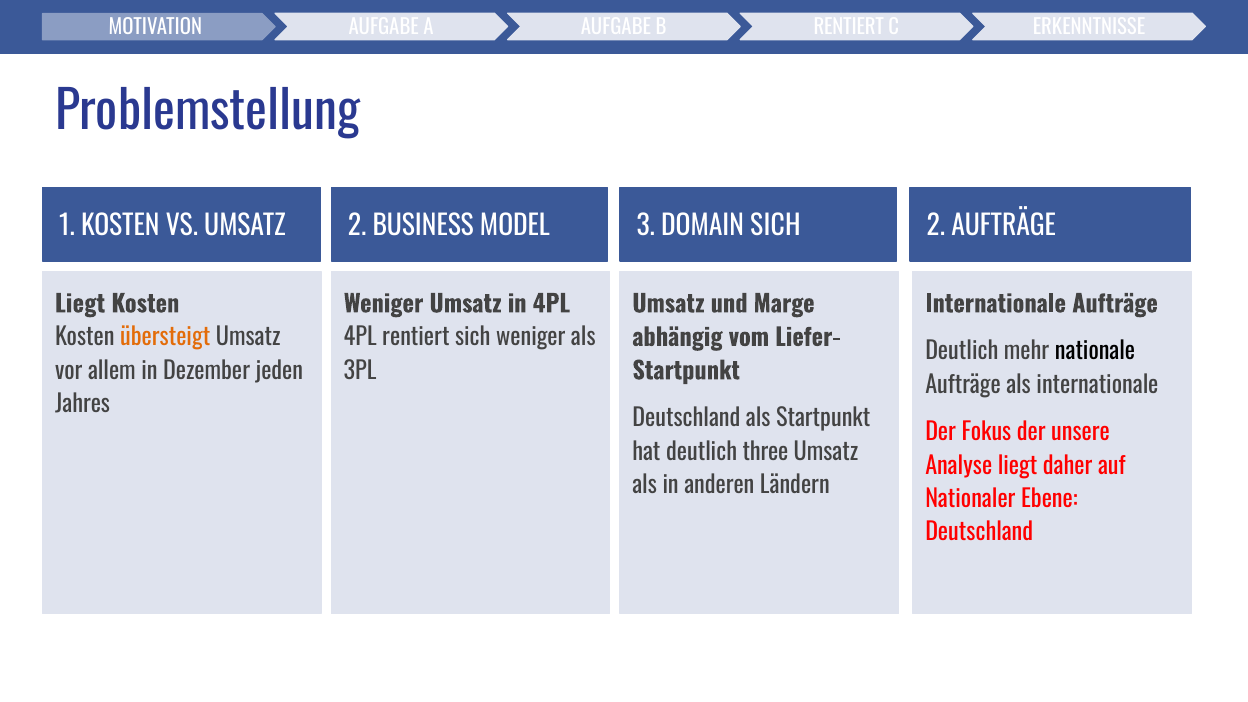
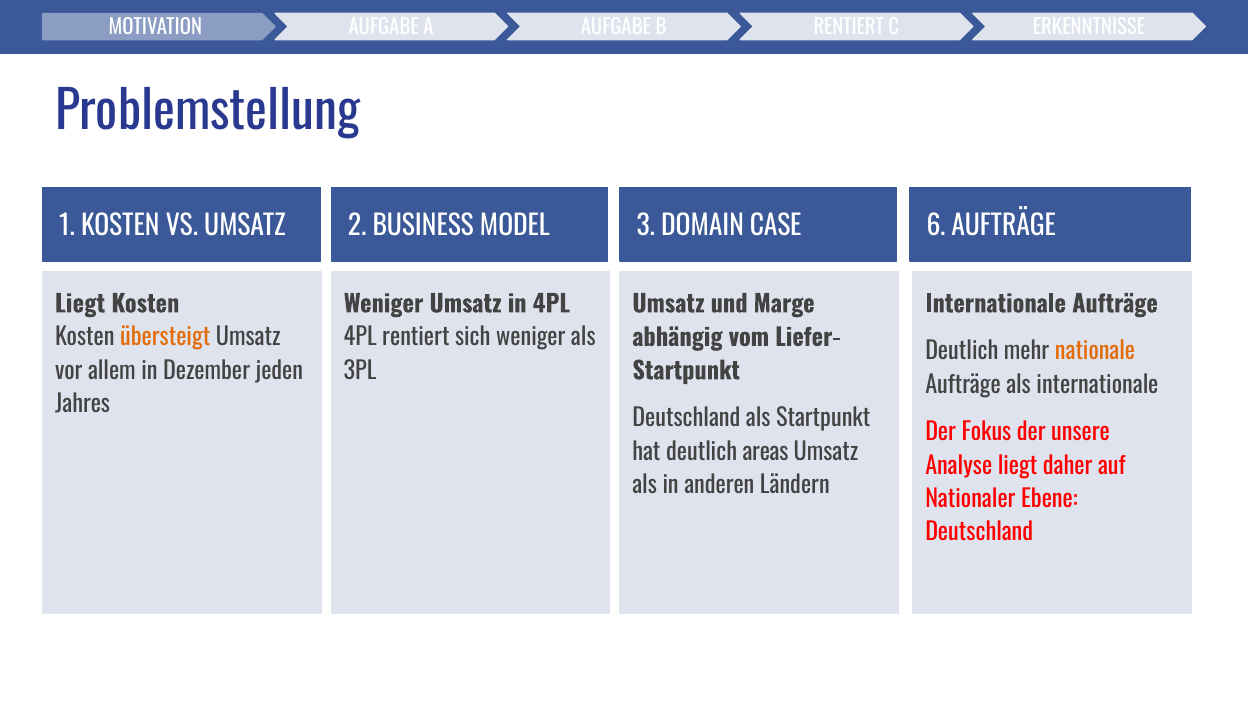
DOMAIN SICH: SICH -> CASE
UMSATZ 2: 2 -> 6
nationale colour: black -> orange
three: three -> areas
